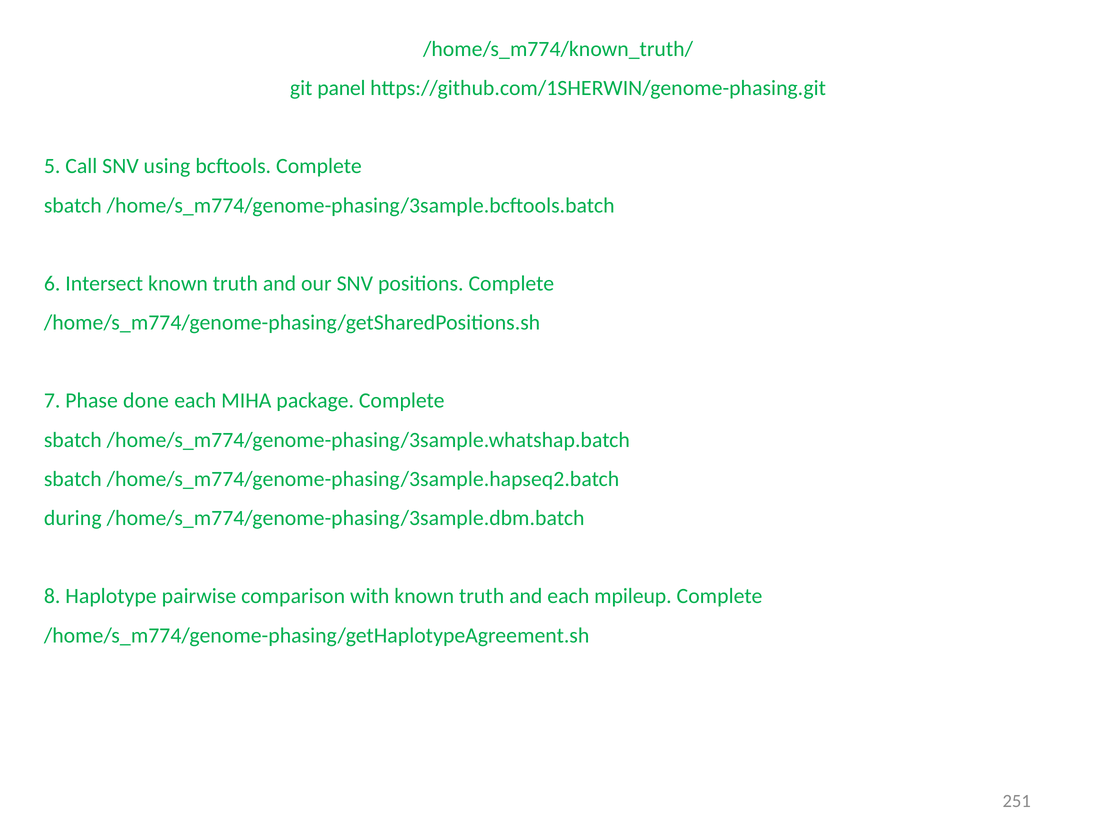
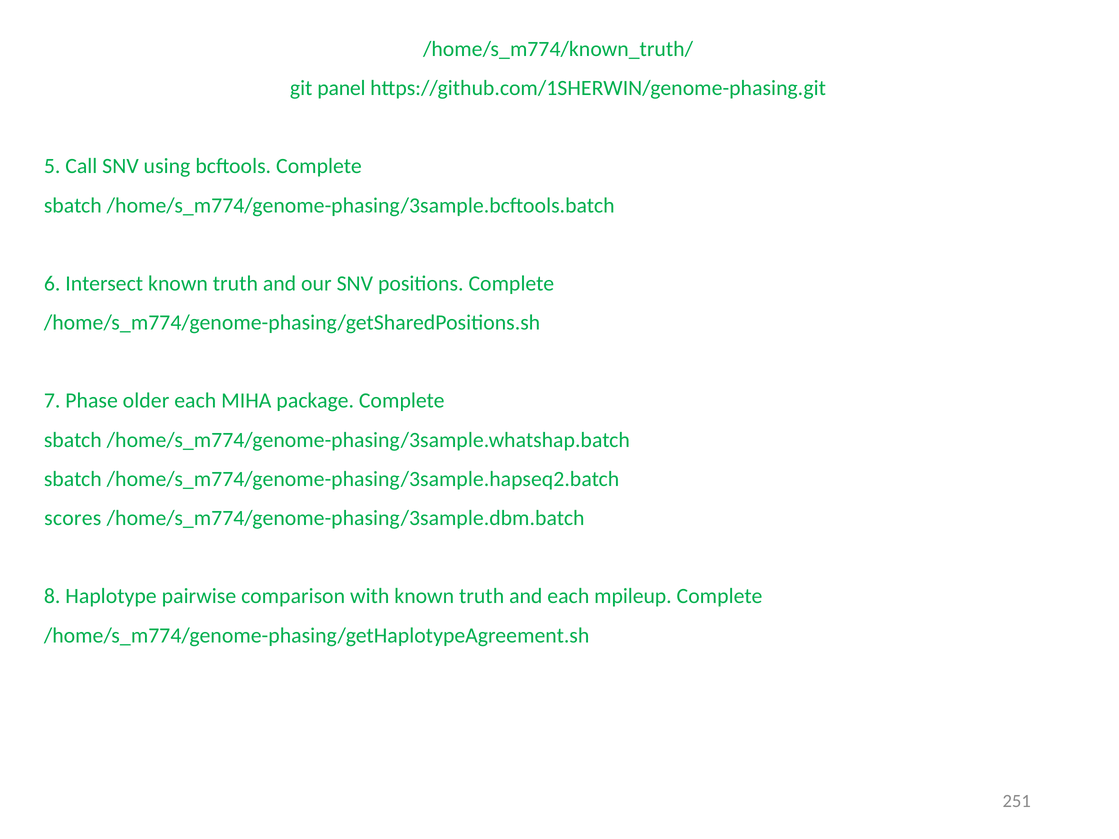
done: done -> older
during: during -> scores
